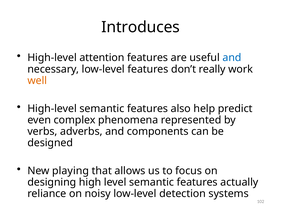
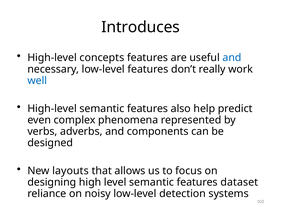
attention: attention -> concepts
well colour: orange -> blue
playing: playing -> layouts
actually: actually -> dataset
